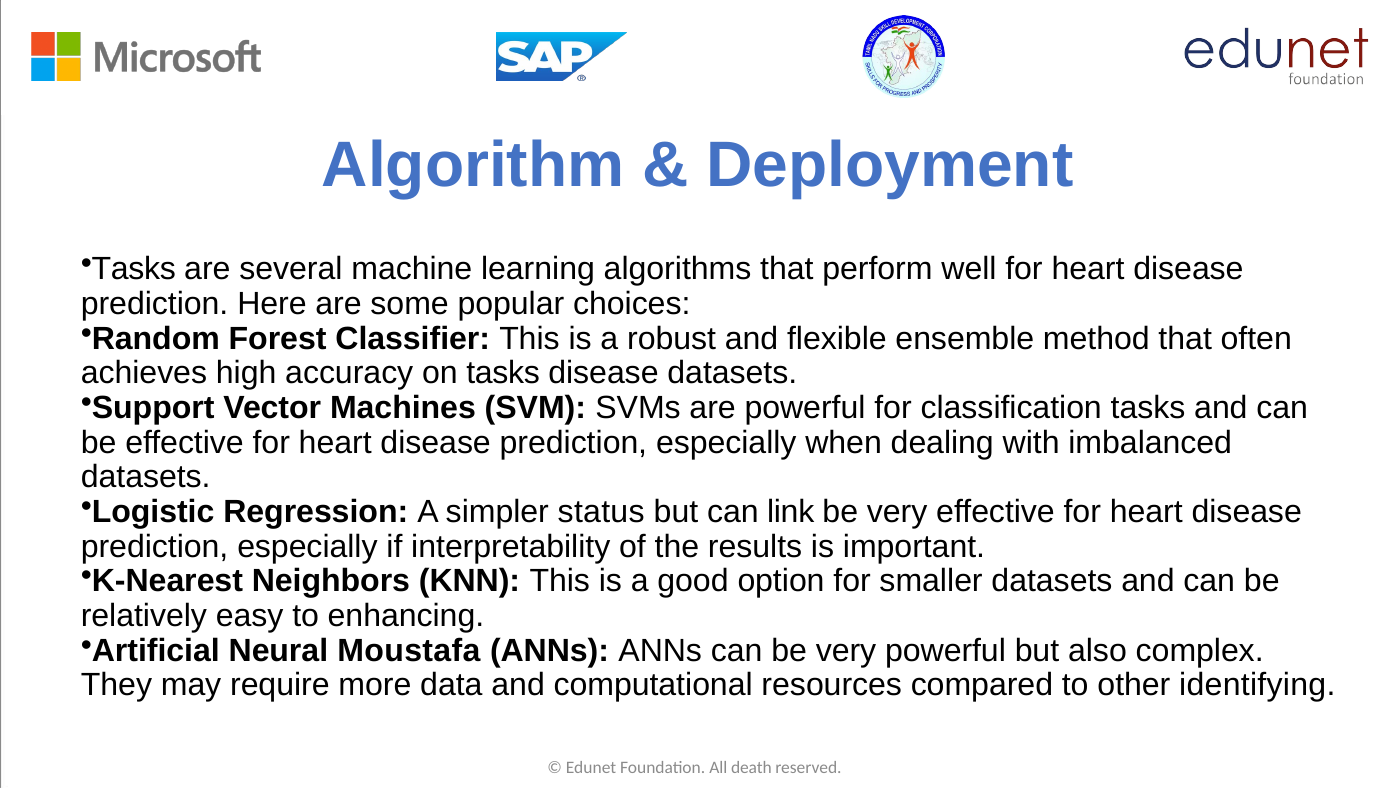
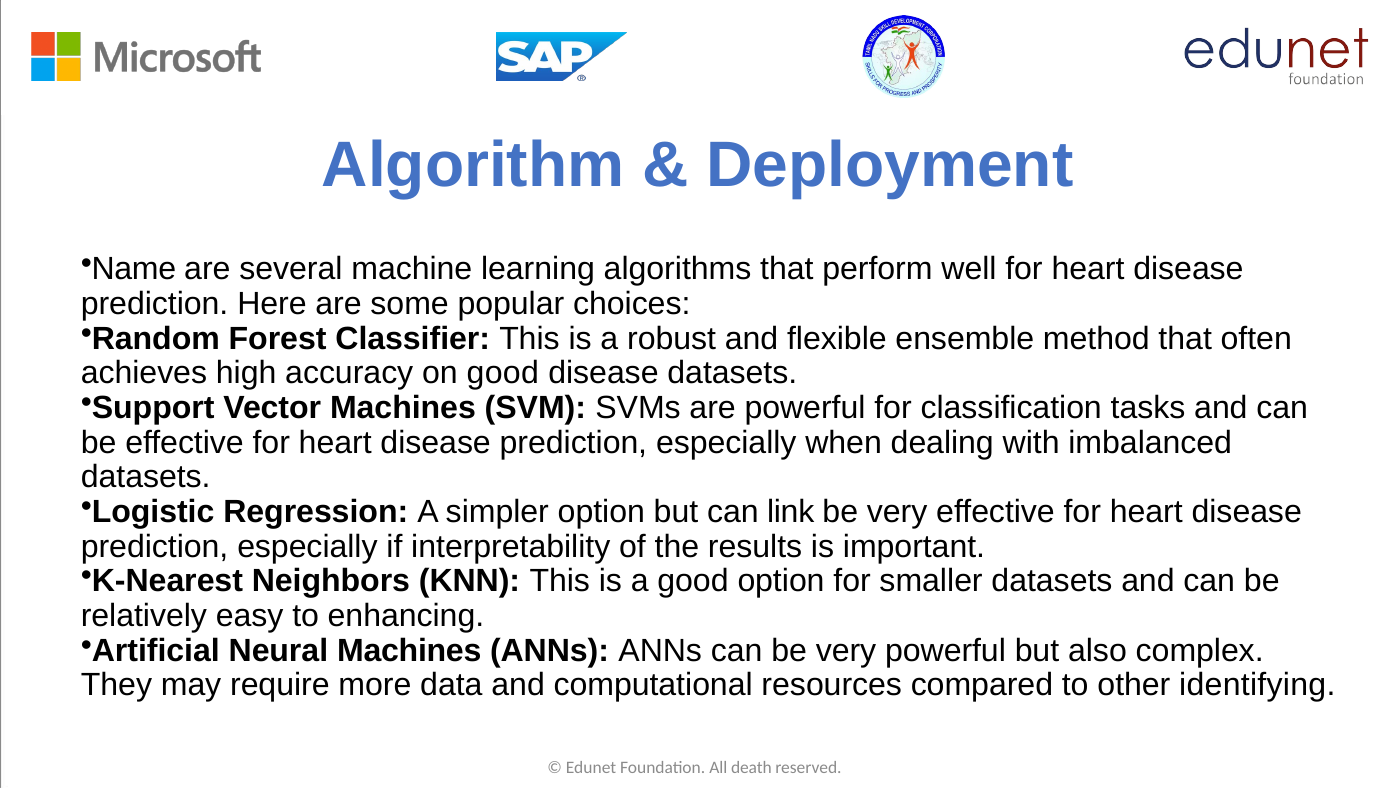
Tasks at (134, 269): Tasks -> Name
on tasks: tasks -> good
simpler status: status -> option
Neural Moustafa: Moustafa -> Machines
